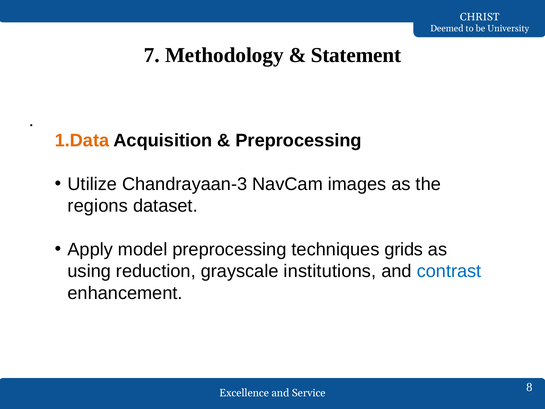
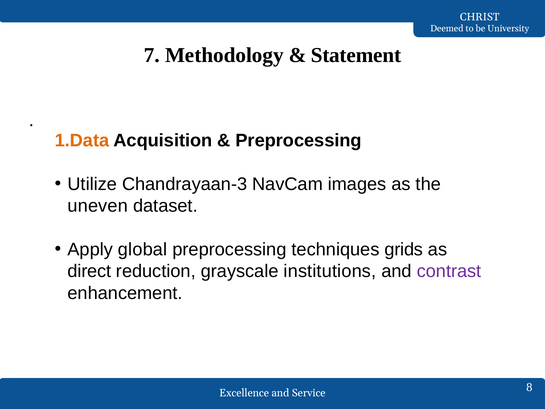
regions: regions -> uneven
model: model -> global
using: using -> direct
contrast colour: blue -> purple
